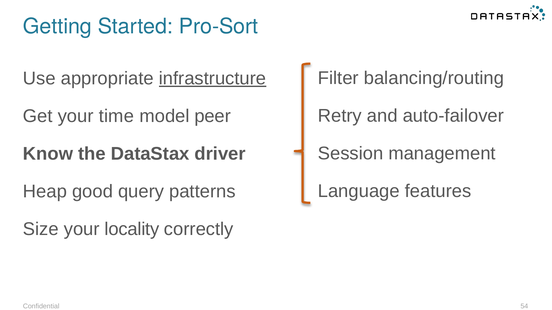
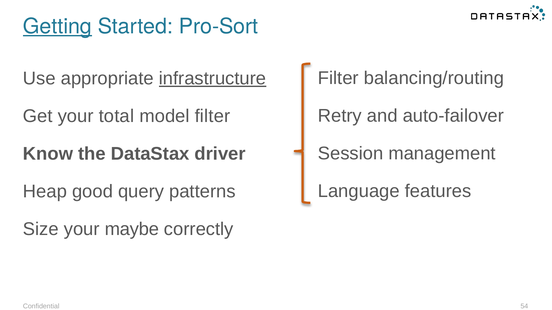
Getting underline: none -> present
time: time -> total
model peer: peer -> filter
locality: locality -> maybe
